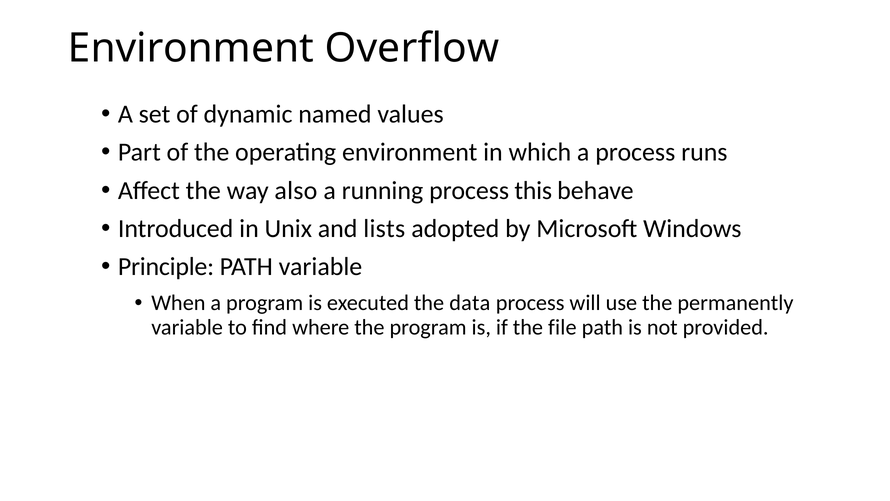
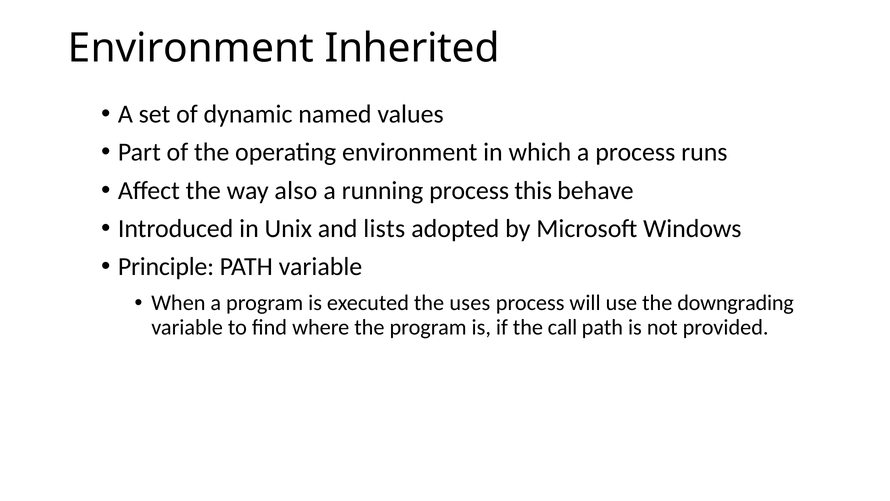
Overflow: Overflow -> Inherited
data: data -> uses
permanently: permanently -> downgrading
file: file -> call
